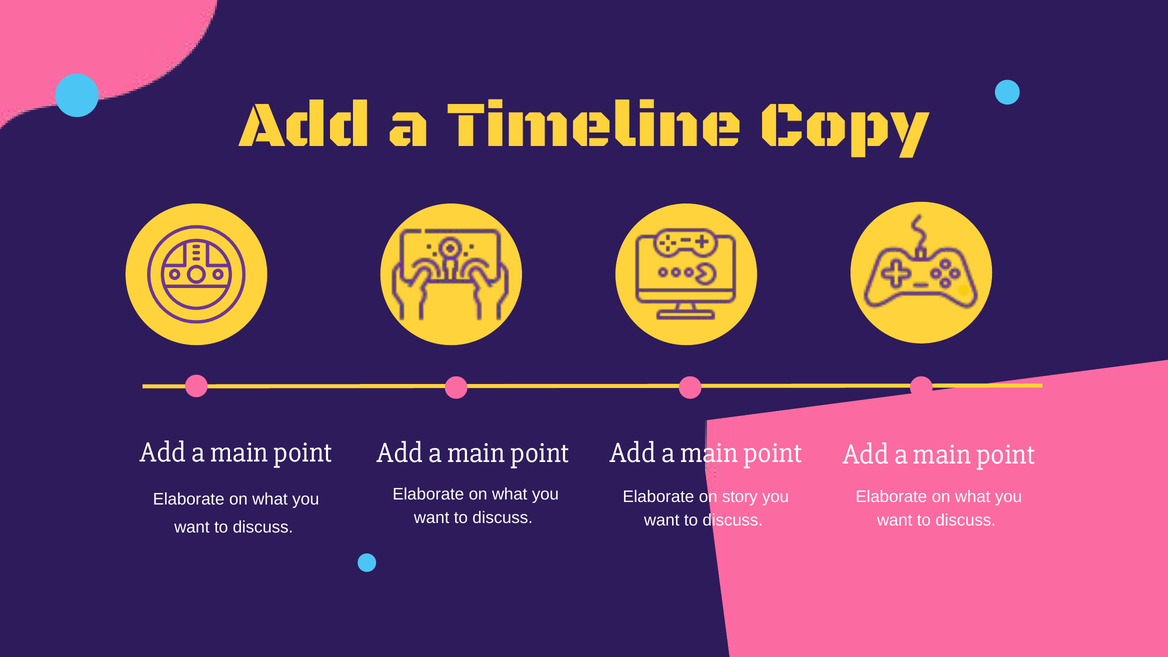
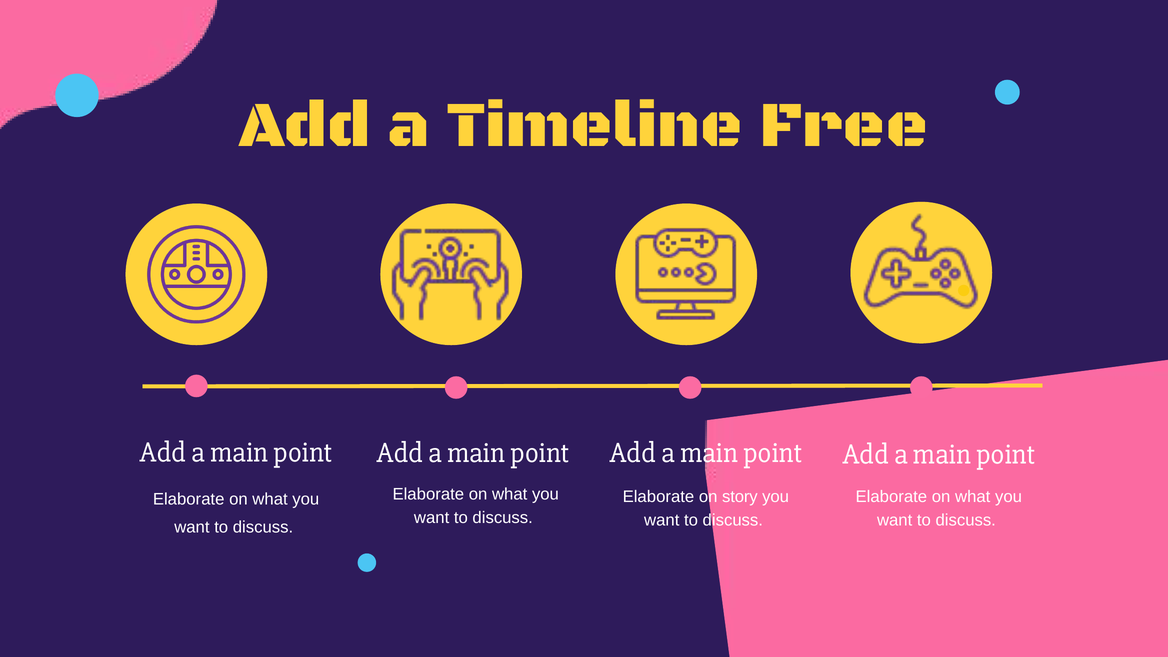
Copy: Copy -> Free
